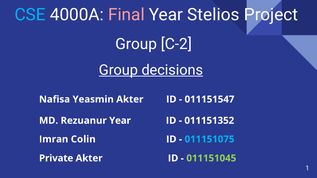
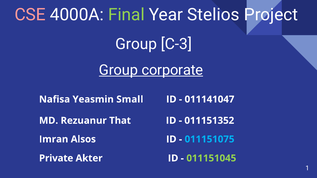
CSE colour: light blue -> pink
Final colour: pink -> light green
C-2: C-2 -> C-3
decisions: decisions -> corporate
Yeasmin Akter: Akter -> Small
011151547: 011151547 -> 011141047
Rezuanur Year: Year -> That
Colin: Colin -> Alsos
